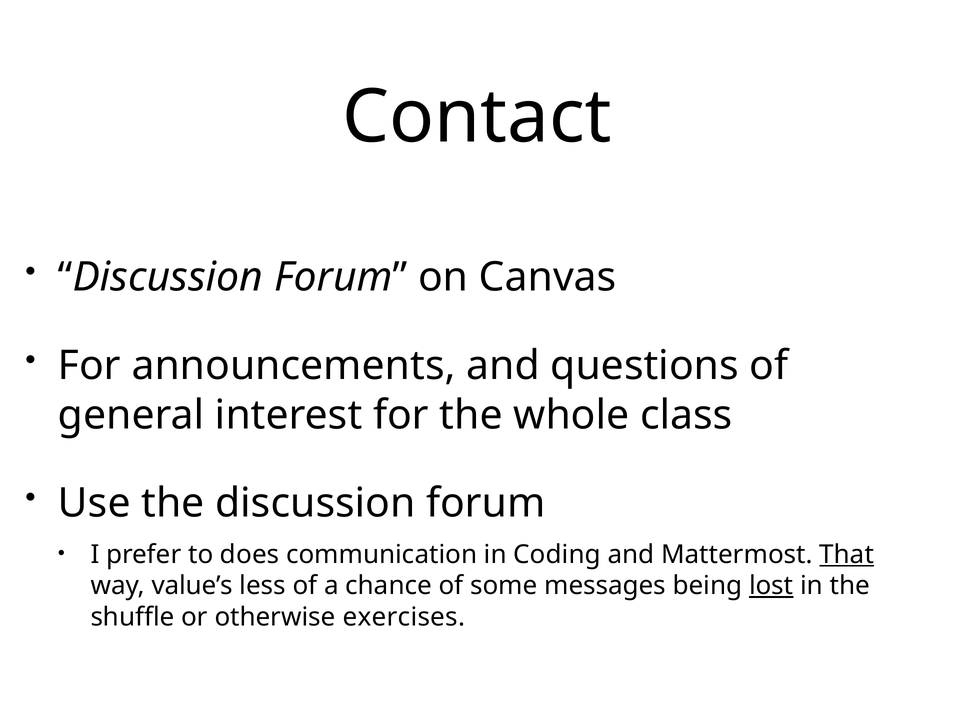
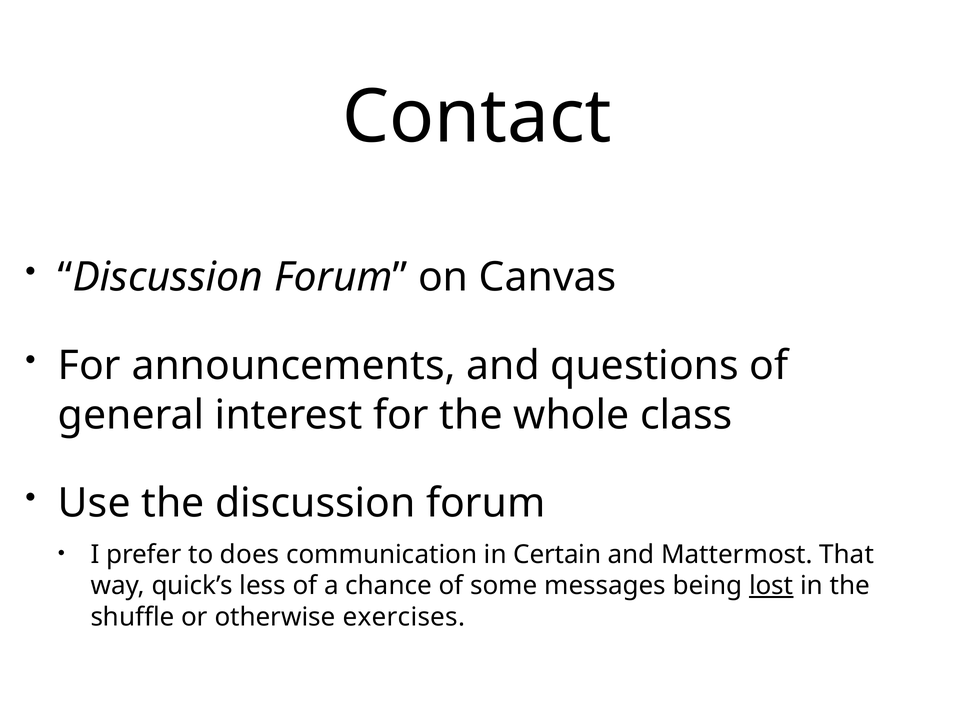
Coding: Coding -> Certain
That underline: present -> none
value’s: value’s -> quick’s
